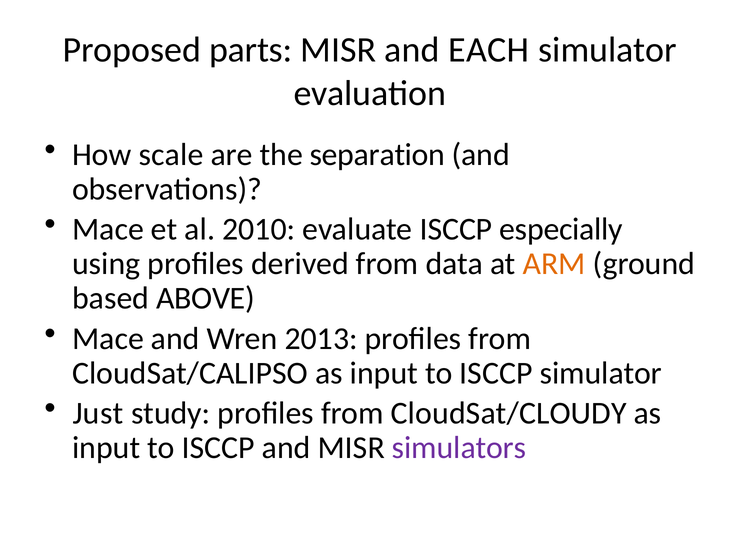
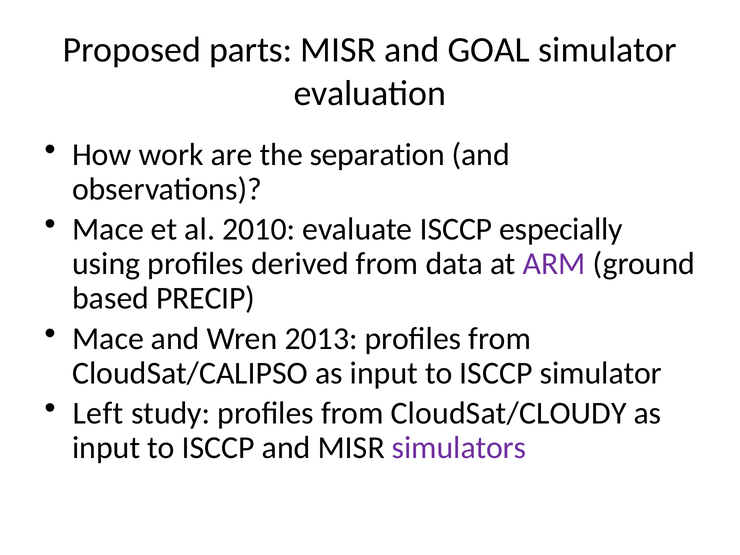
EACH: EACH -> GOAL
scale: scale -> work
ARM colour: orange -> purple
ABOVE: ABOVE -> PRECIP
Just: Just -> Left
